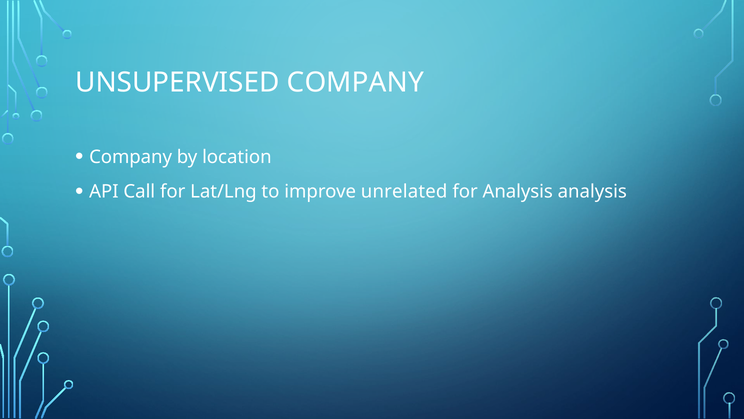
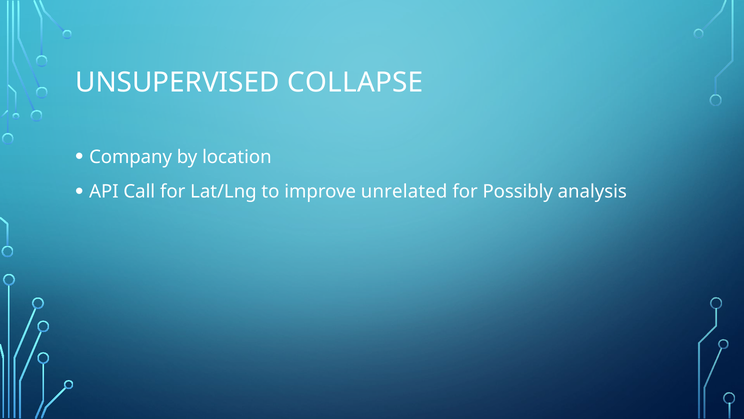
UNSUPERVISED COMPANY: COMPANY -> COLLAPSE
for Analysis: Analysis -> Possibly
